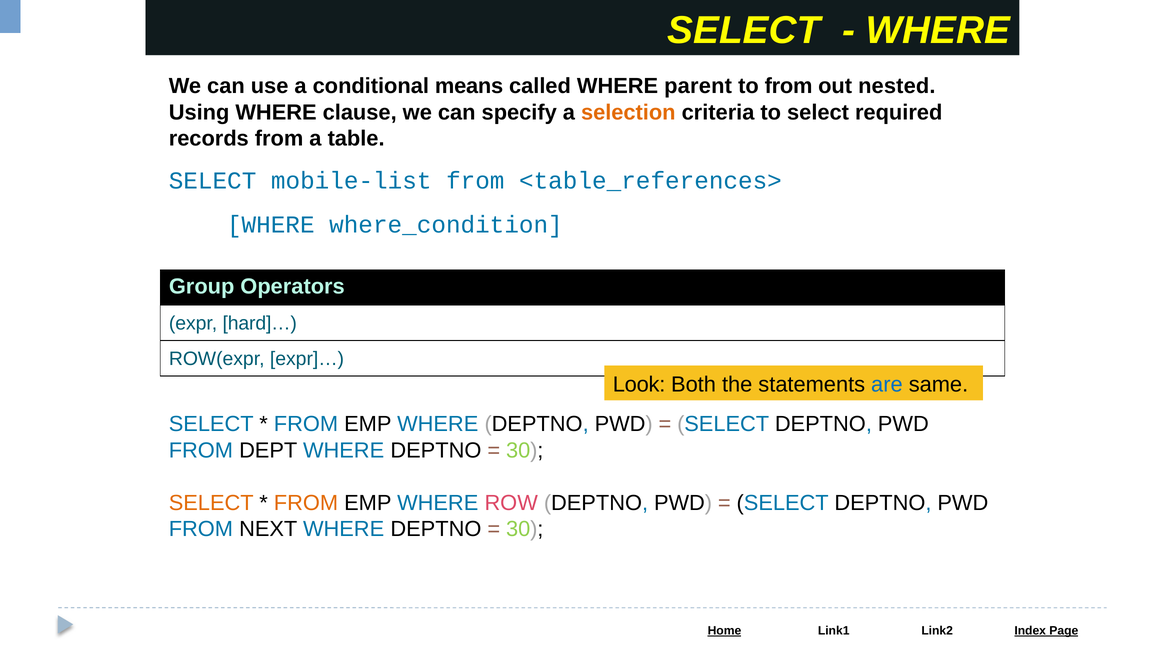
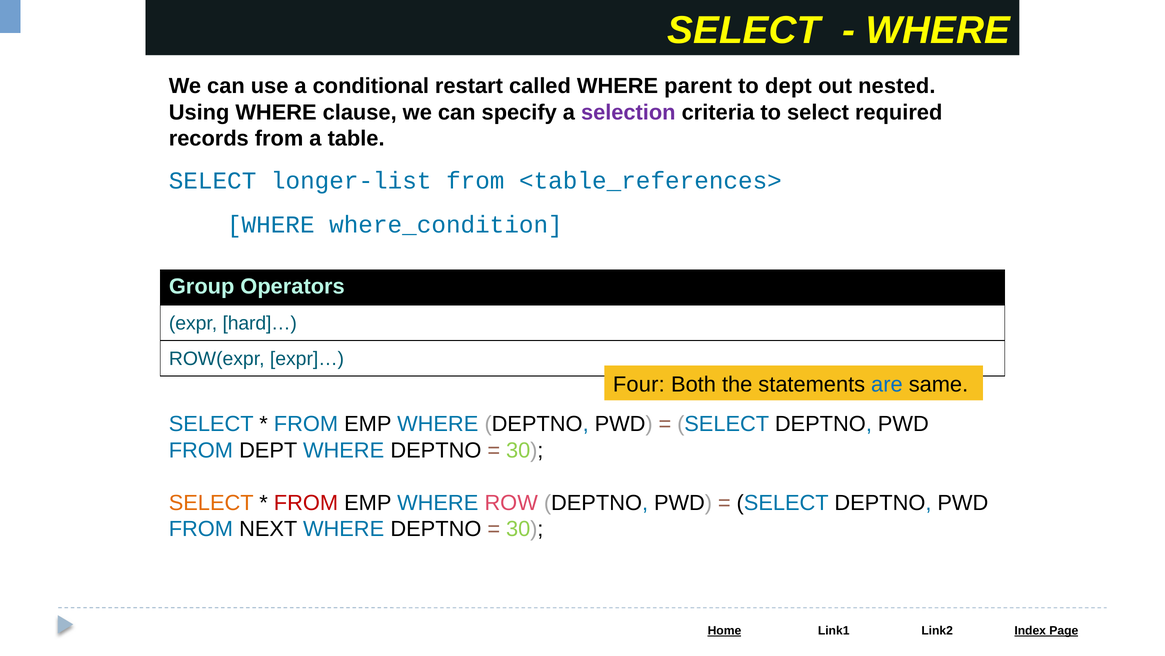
means: means -> restart
to from: from -> dept
selection colour: orange -> purple
mobile-list: mobile-list -> longer-list
Look: Look -> Four
FROM at (306, 502) colour: orange -> red
